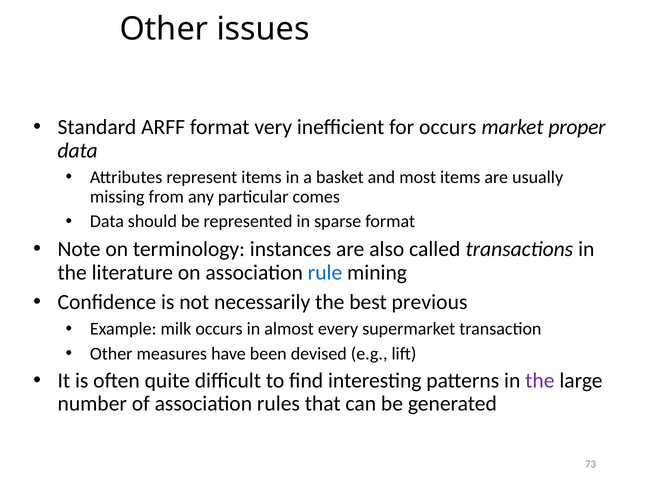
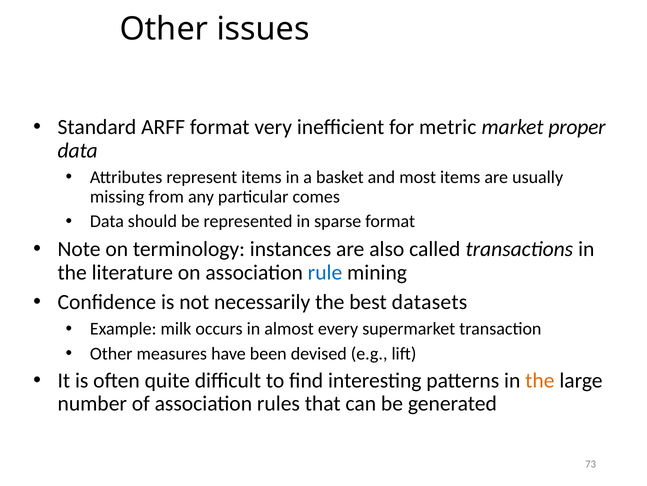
for occurs: occurs -> metric
previous: previous -> datasets
the at (540, 380) colour: purple -> orange
